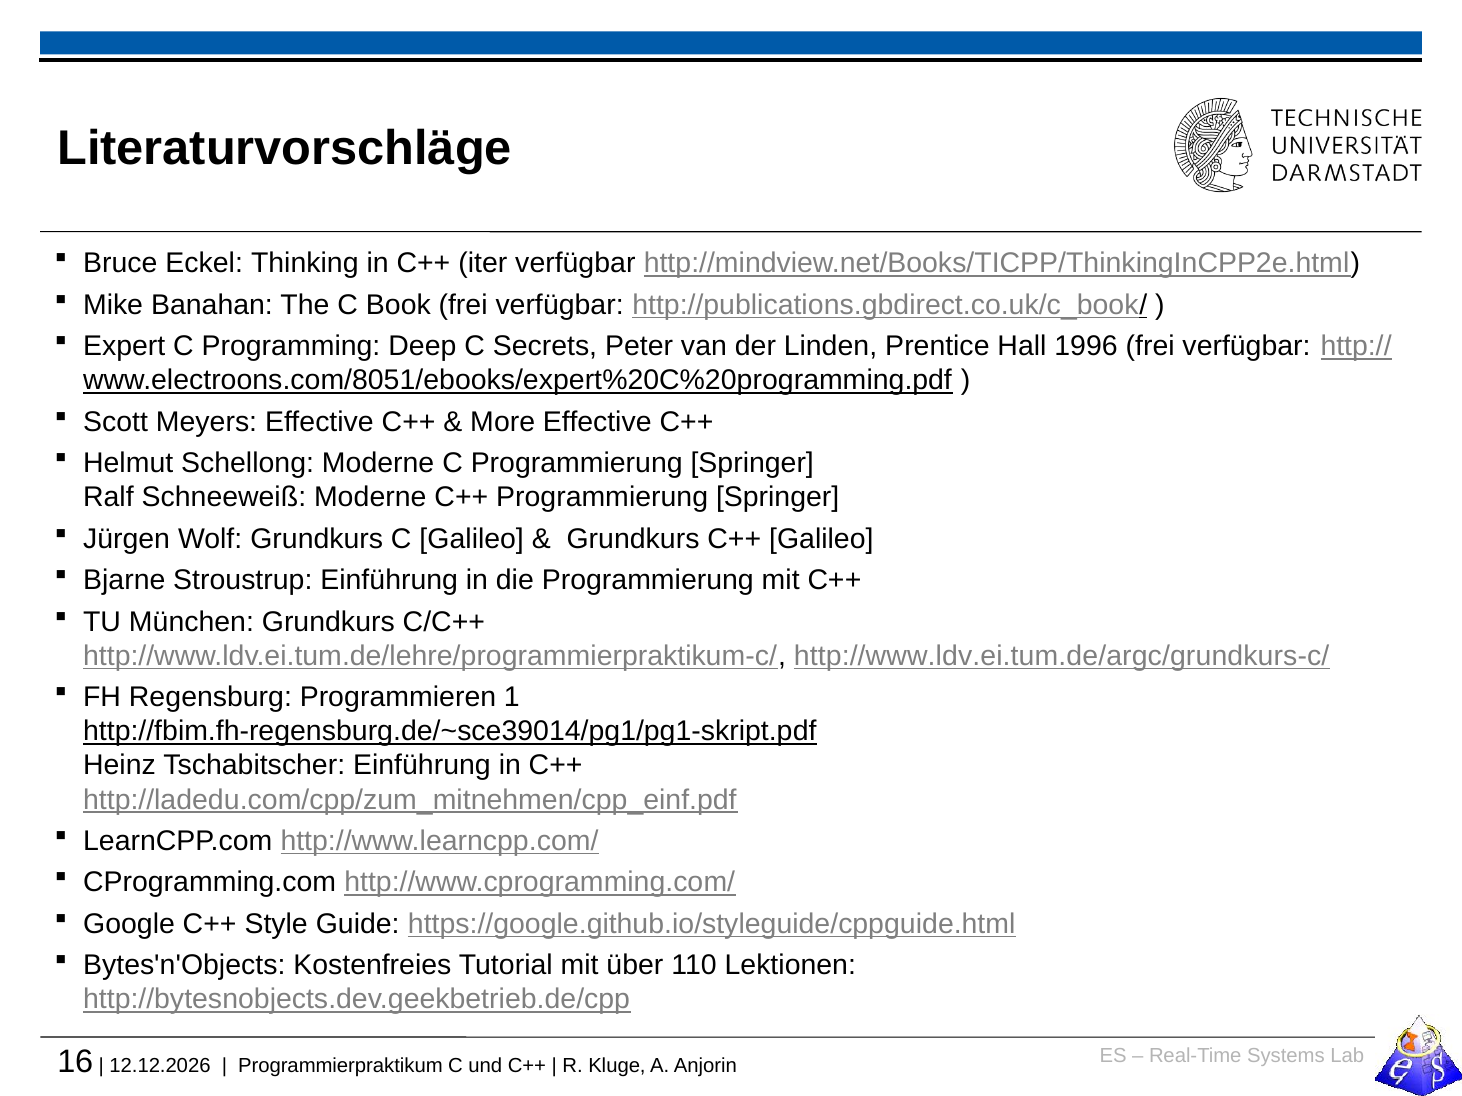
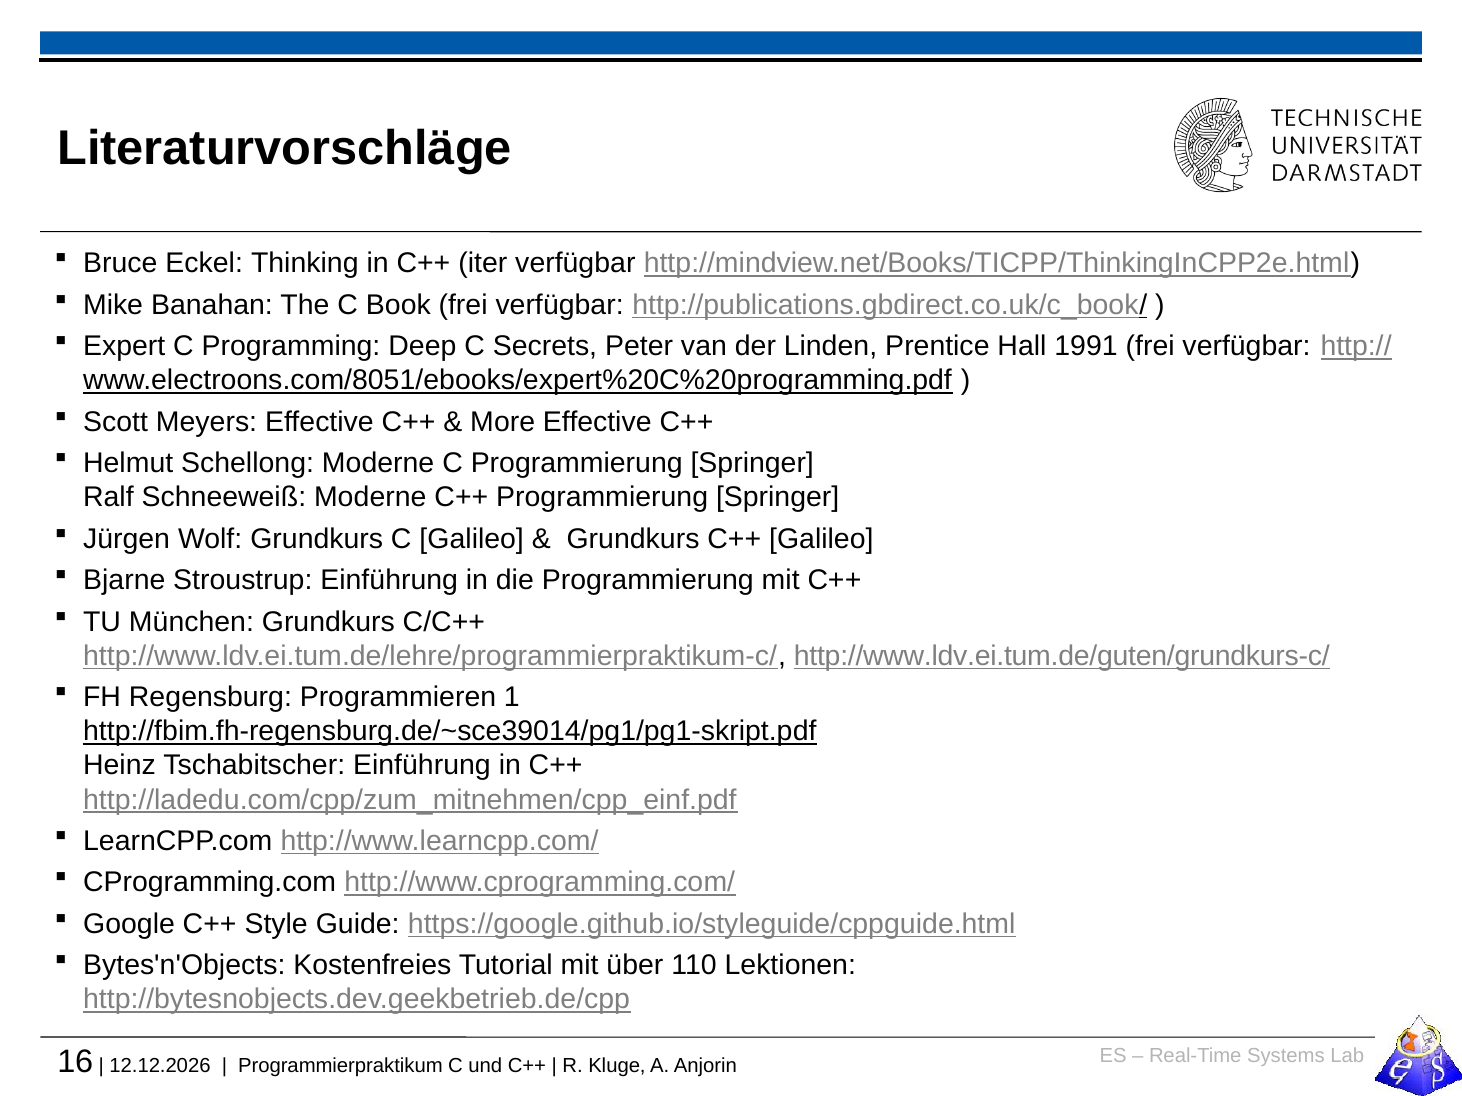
1996: 1996 -> 1991
http://www.ldv.ei.tum.de/argc/grundkurs-c/: http://www.ldv.ei.tum.de/argc/grundkurs-c/ -> http://www.ldv.ei.tum.de/guten/grundkurs-c/
